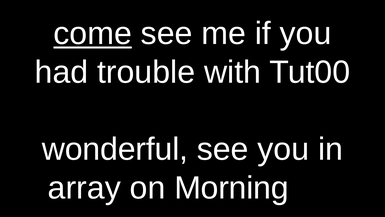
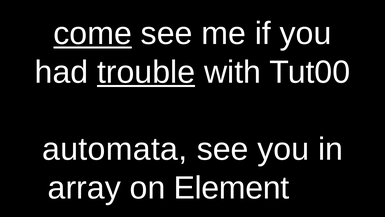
trouble underline: none -> present
wonderful: wonderful -> automata
Morning: Morning -> Element
